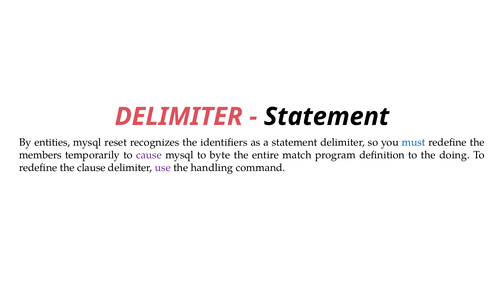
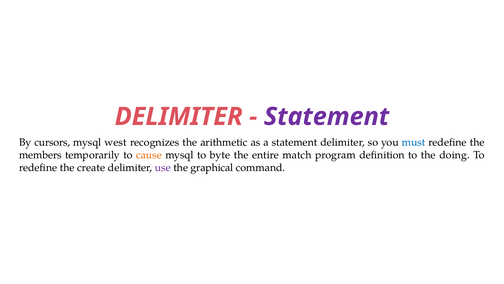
Statement at (327, 116) colour: black -> purple
entities: entities -> cursors
reset: reset -> west
identifiers: identifiers -> arithmetic
cause colour: purple -> orange
clause: clause -> create
handling: handling -> graphical
